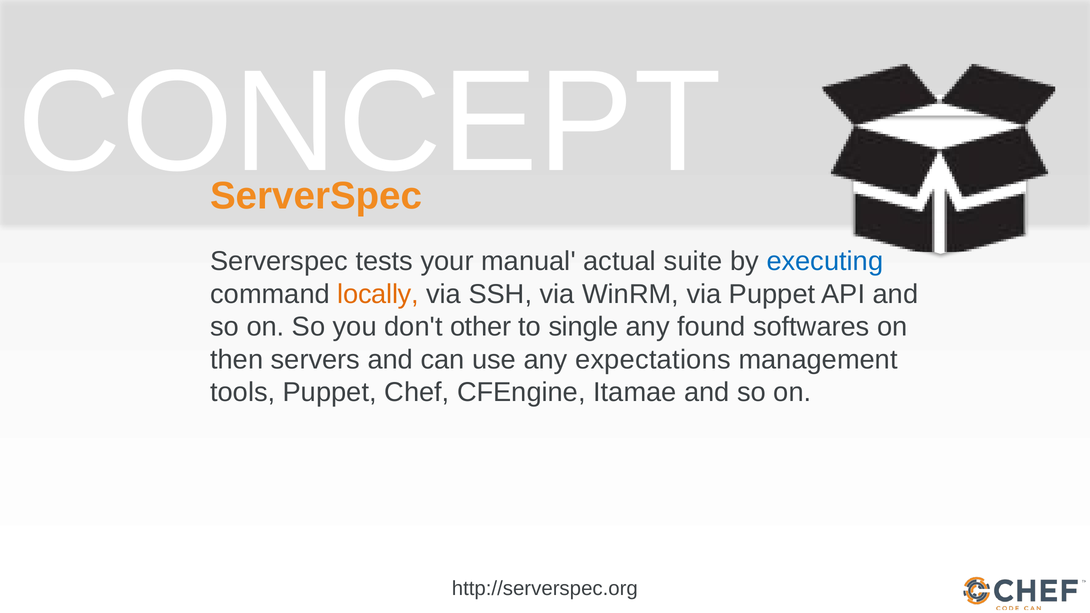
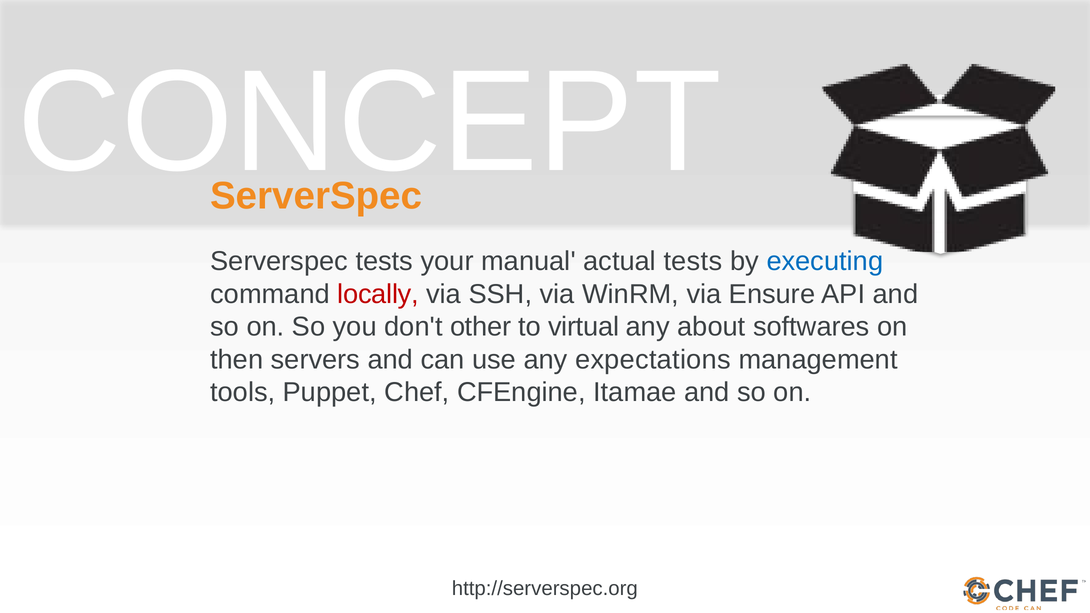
actual suite: suite -> tests
locally colour: orange -> red
via Puppet: Puppet -> Ensure
single: single -> virtual
found: found -> about
